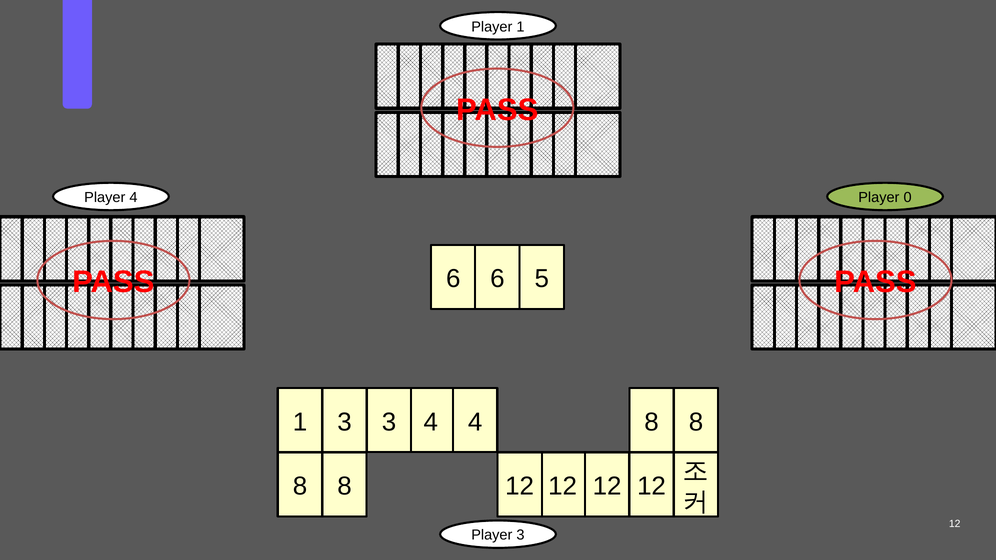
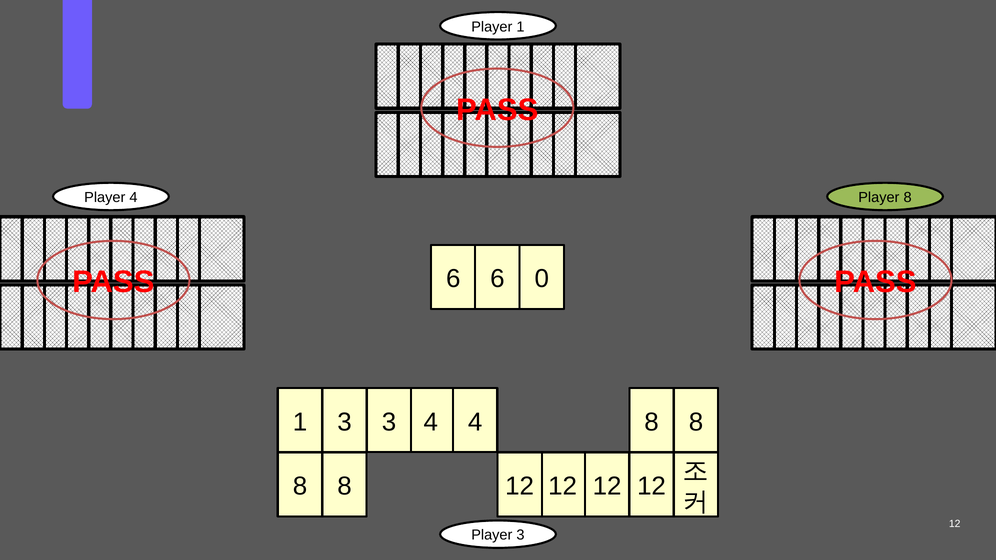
Player 0: 0 -> 8
5: 5 -> 0
